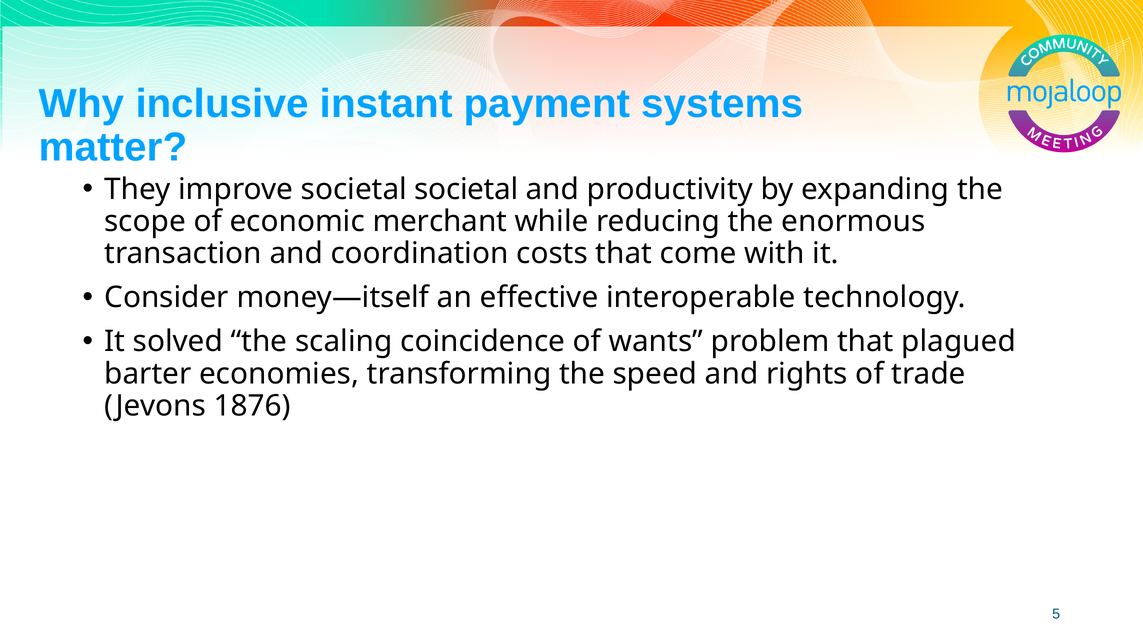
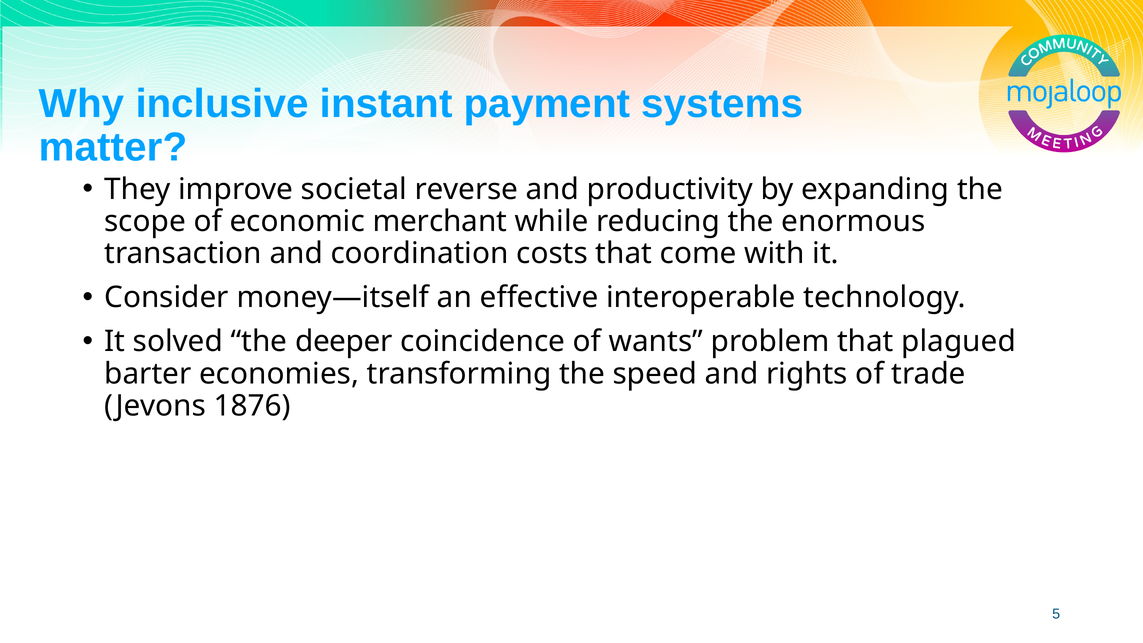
societal societal: societal -> reverse
scaling: scaling -> deeper
